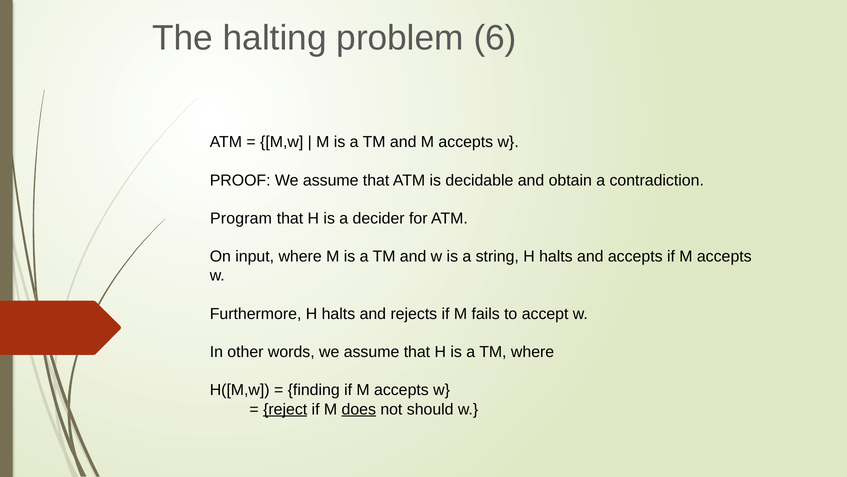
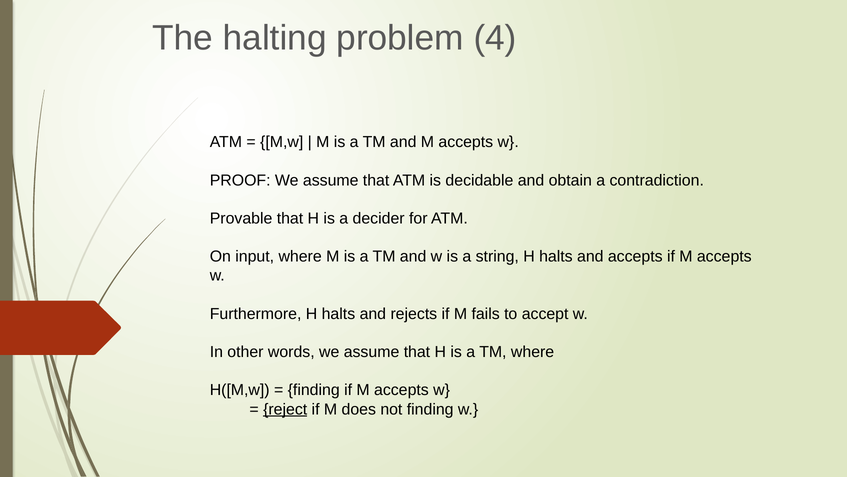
6: 6 -> 4
Program: Program -> Provable
does underline: present -> none
not should: should -> finding
